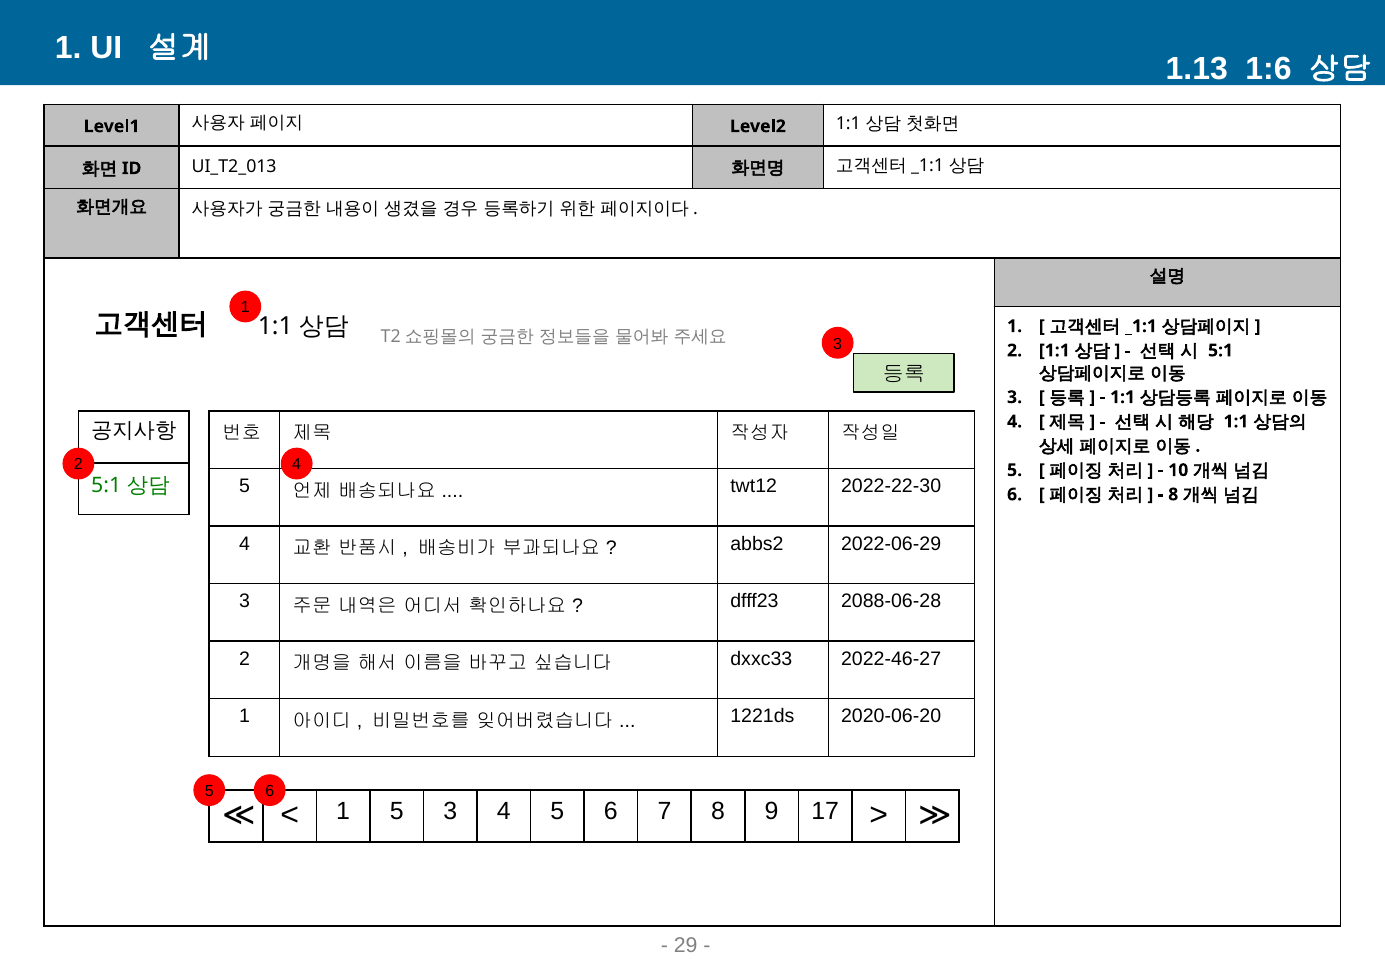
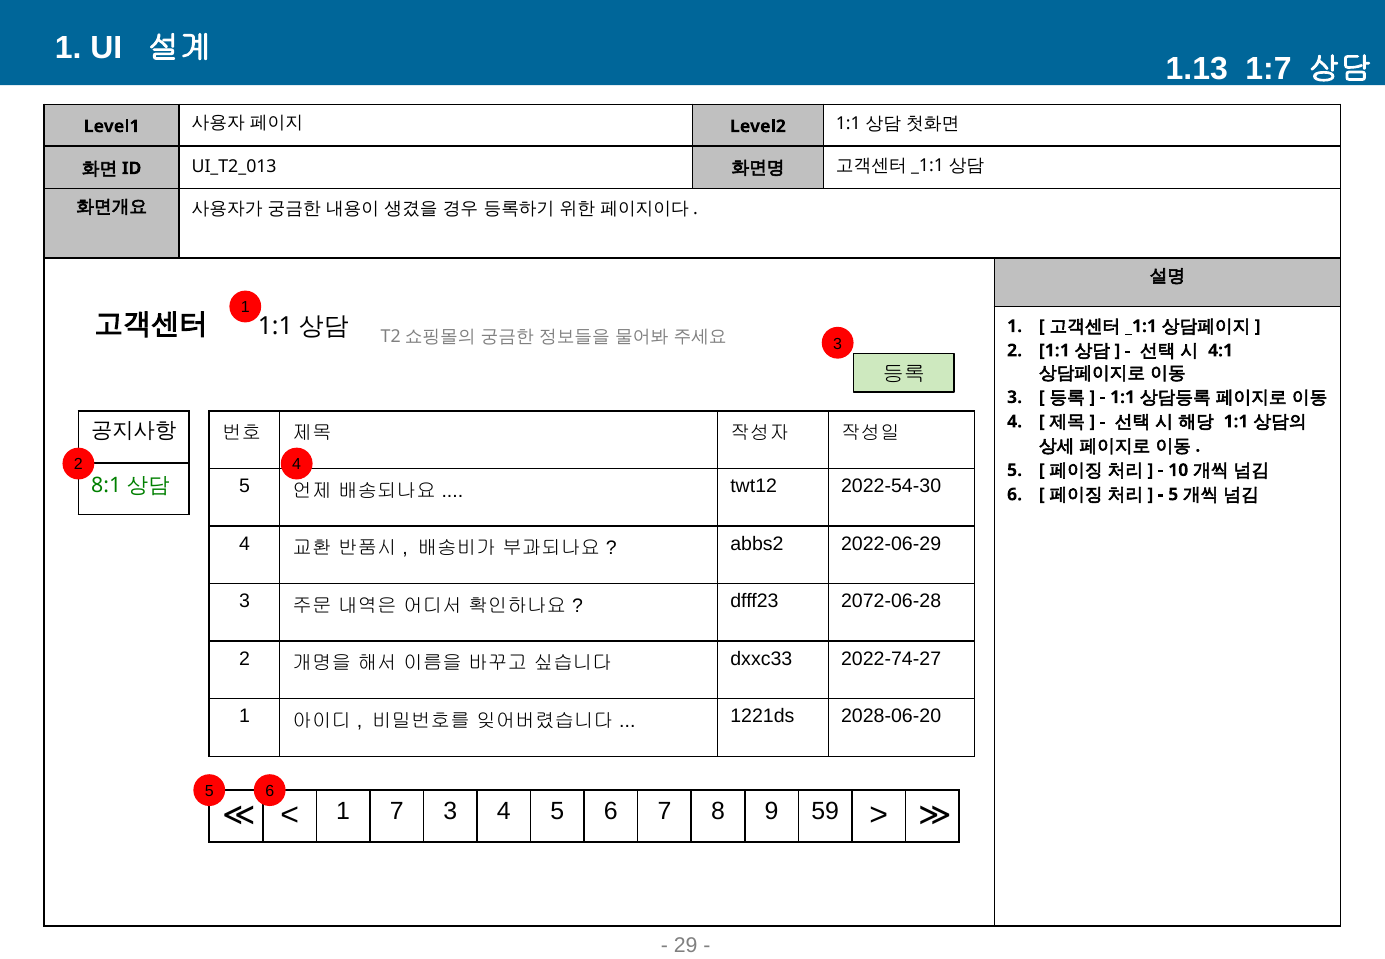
1:6: 1:6 -> 1:7
5:1 at (1221, 350): 5:1 -> 4:1
2022-22-30: 2022-22-30 -> 2022-54-30
5:1 at (106, 485): 5:1 -> 8:1
8 at (1173, 494): 8 -> 5
2088-06-28: 2088-06-28 -> 2072-06-28
2022-46-27: 2022-46-27 -> 2022-74-27
2020-06-20: 2020-06-20 -> 2028-06-20
1 5: 5 -> 7
17: 17 -> 59
